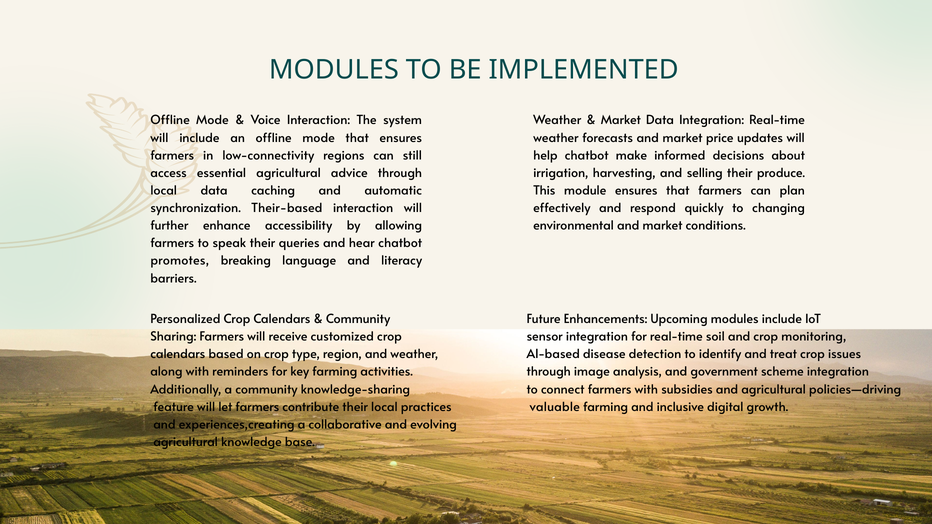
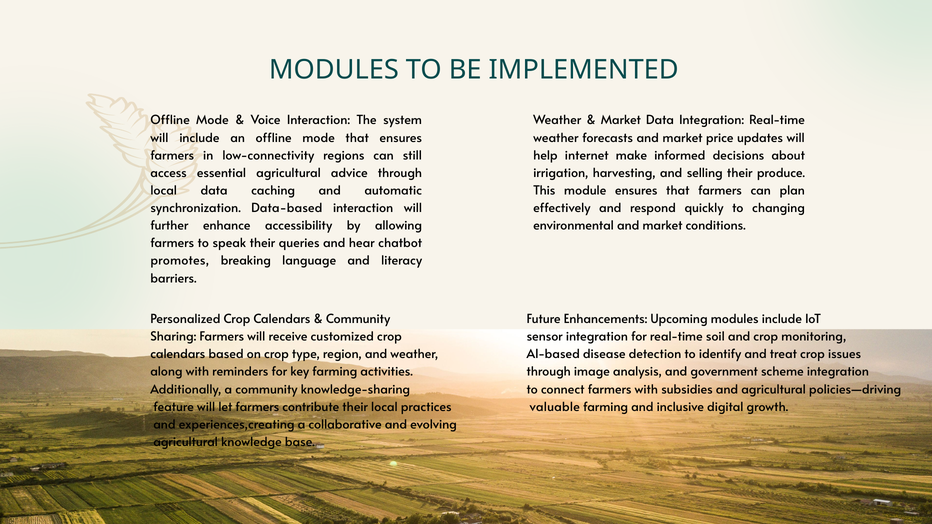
help chatbot: chatbot -> internet
Their-based: Their-based -> Data-based
